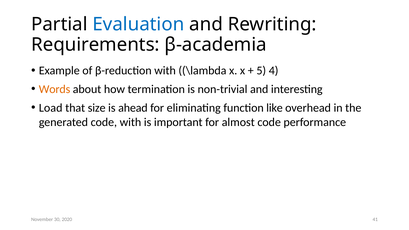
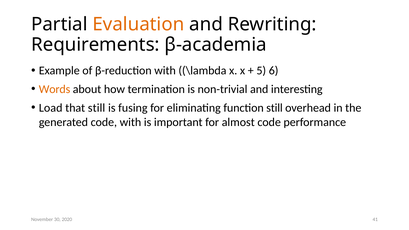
Evaluation colour: blue -> orange
4: 4 -> 6
that size: size -> still
ahead: ahead -> fusing
function like: like -> still
